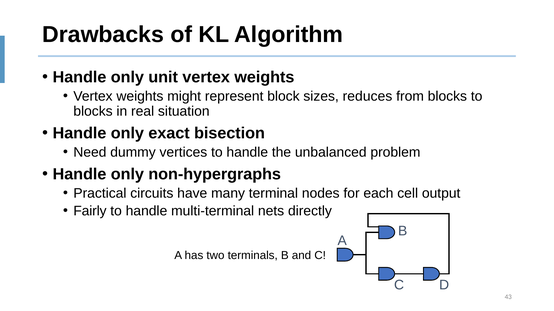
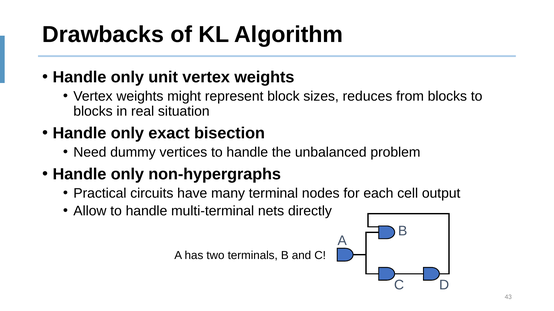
Fairly: Fairly -> Allow
